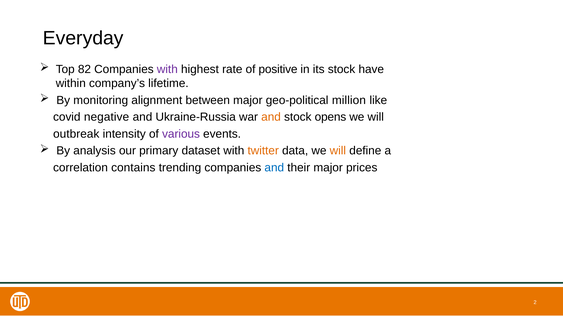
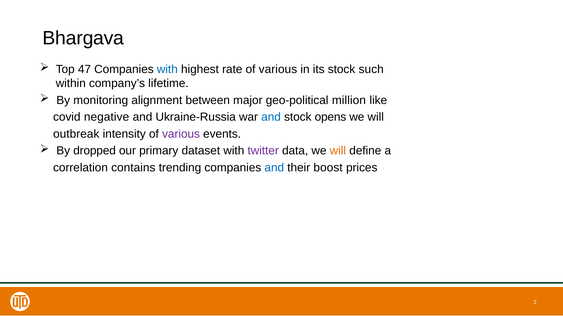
Everyday: Everyday -> Bhargava
82: 82 -> 47
with at (167, 69) colour: purple -> blue
rate of positive: positive -> various
have: have -> such
and at (271, 117) colour: orange -> blue
analysis: analysis -> dropped
twitter colour: orange -> purple
their major: major -> boost
